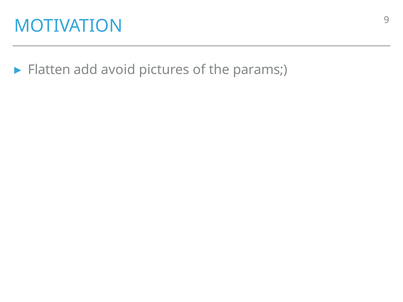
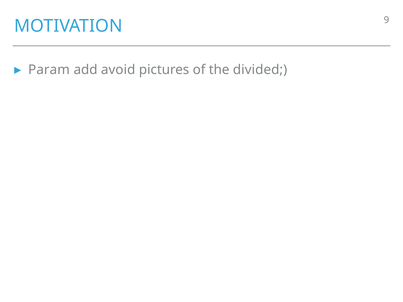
Flatten: Flatten -> Param
params: params -> divided
